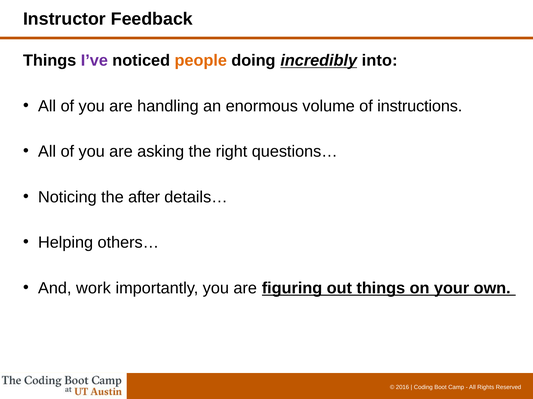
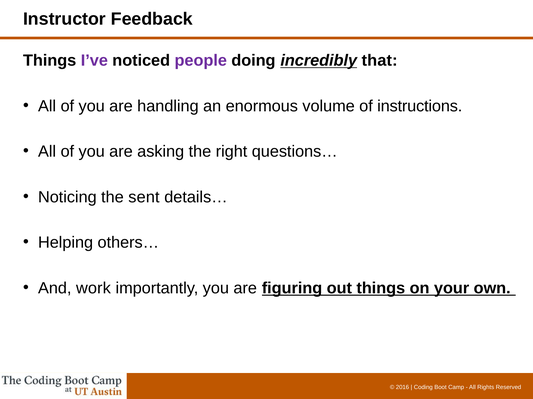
people colour: orange -> purple
into: into -> that
after: after -> sent
